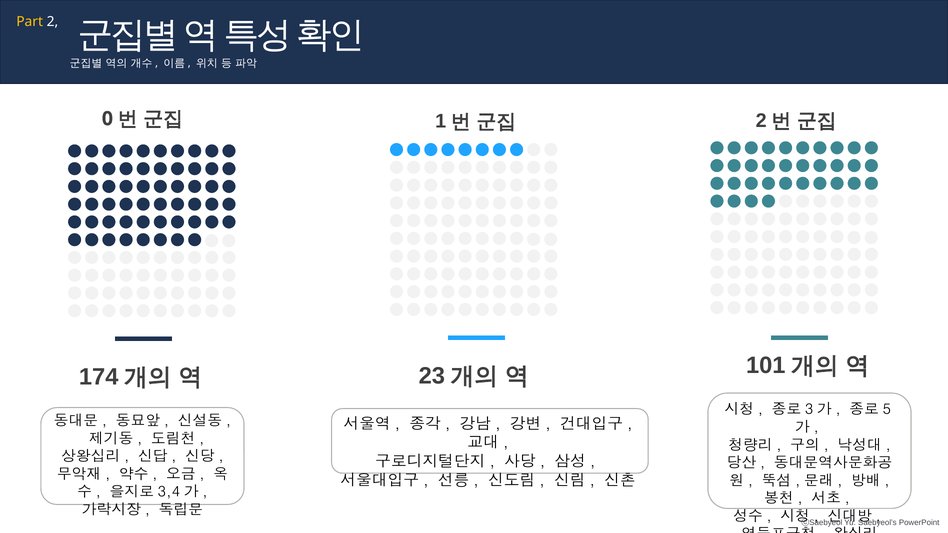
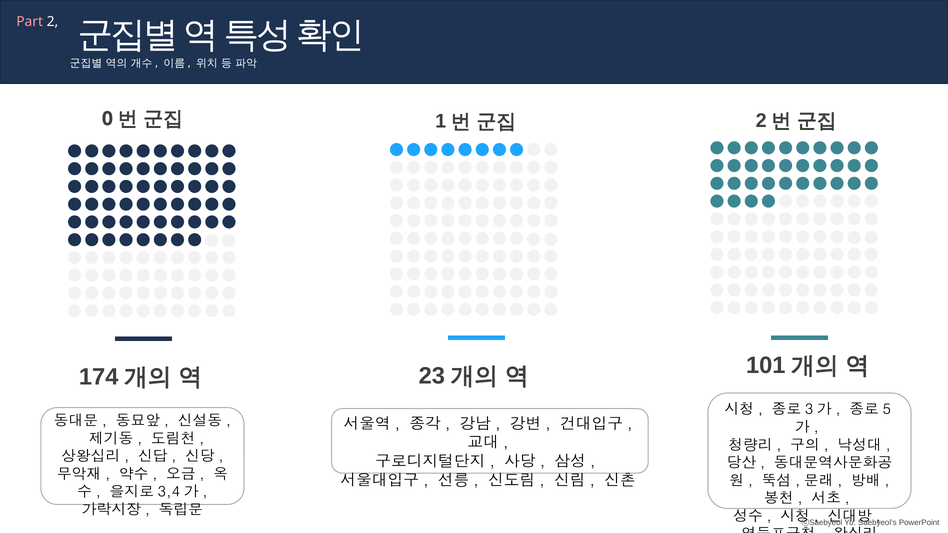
Part colour: yellow -> pink
